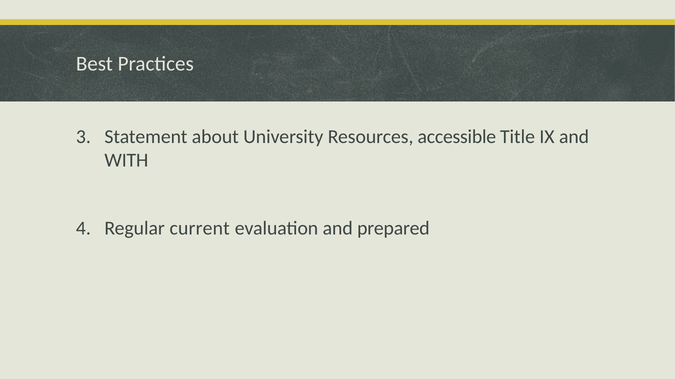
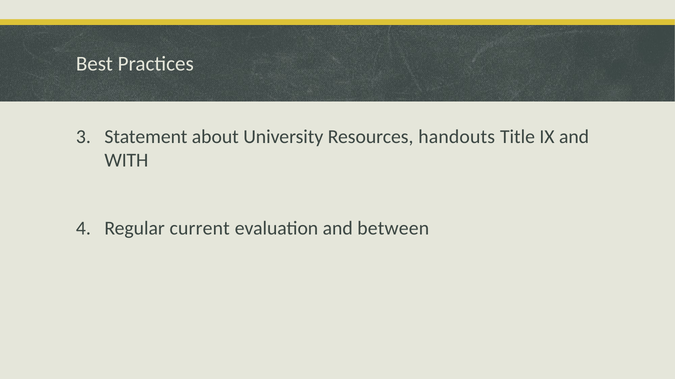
accessible: accessible -> handouts
prepared: prepared -> between
